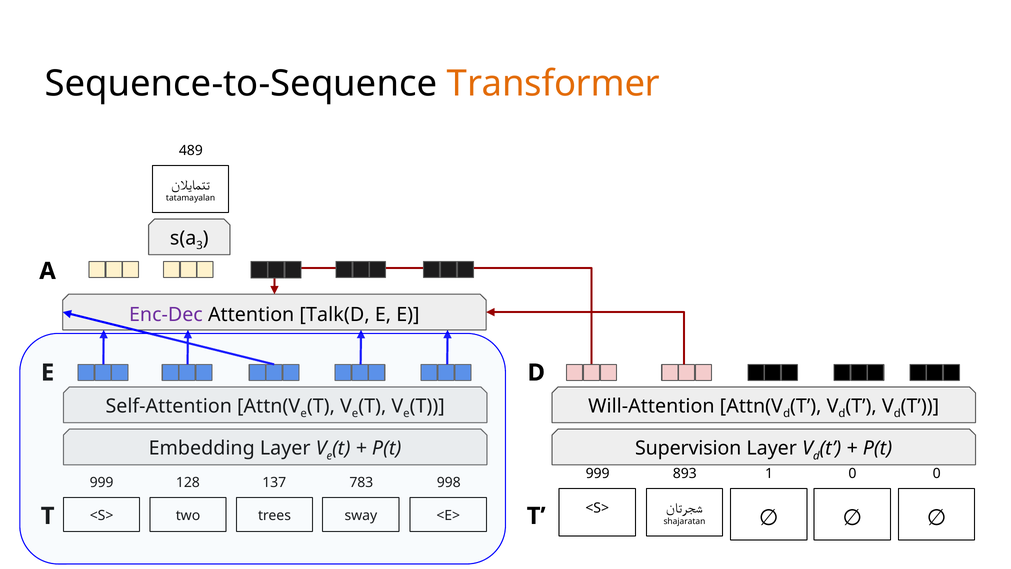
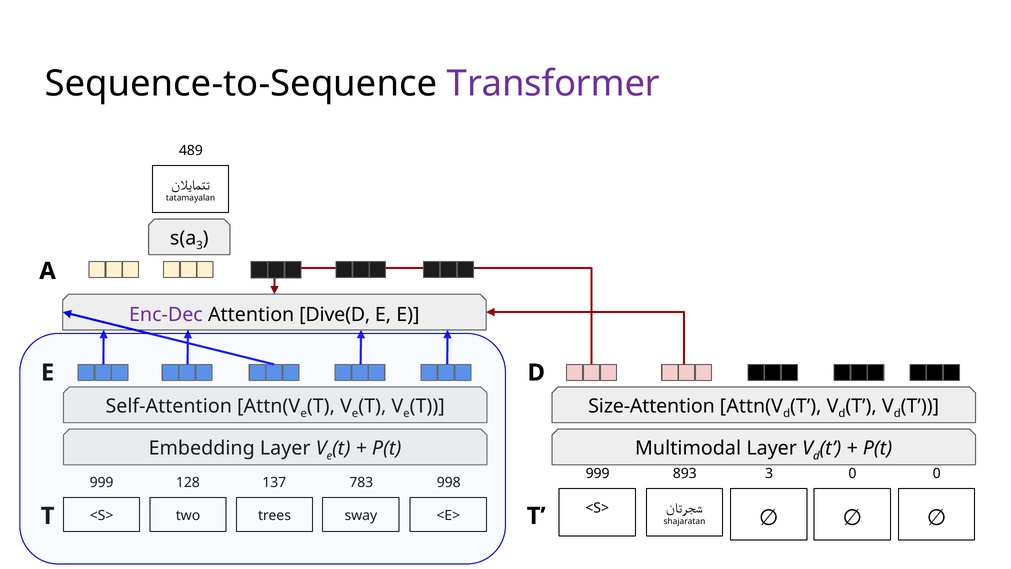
Transformer colour: orange -> purple
Talk(D: Talk(D -> Dive(D
Will-Attention: Will-Attention -> Size-Attention
Supervision: Supervision -> Multimodal
893 1: 1 -> 3
